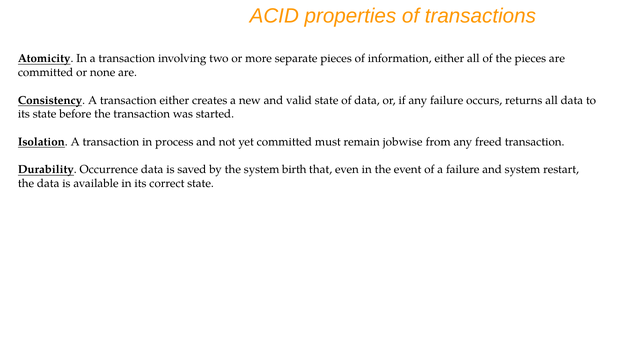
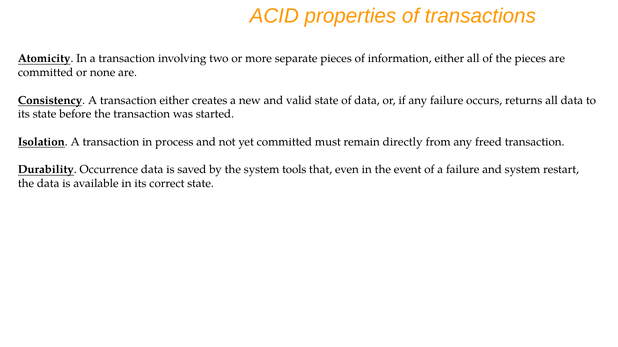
jobwise: jobwise -> directly
birth: birth -> tools
